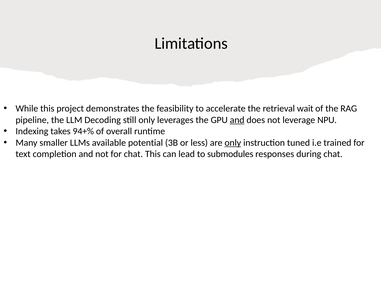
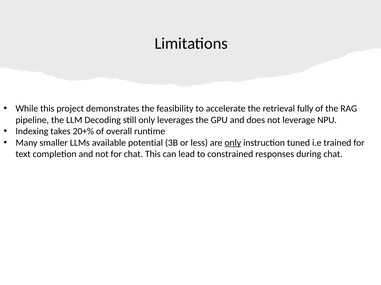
wait: wait -> fully
and at (237, 120) underline: present -> none
94+%: 94+% -> 20+%
submodules: submodules -> constrained
